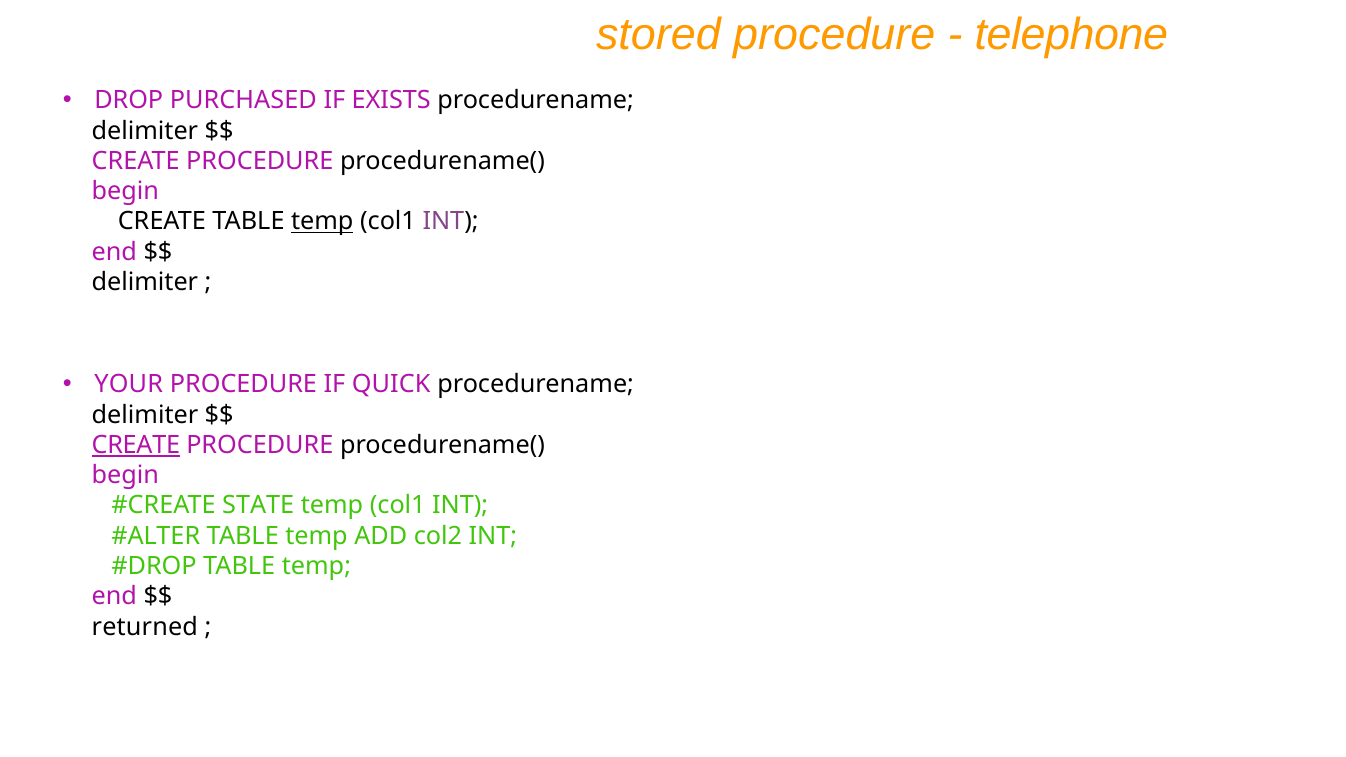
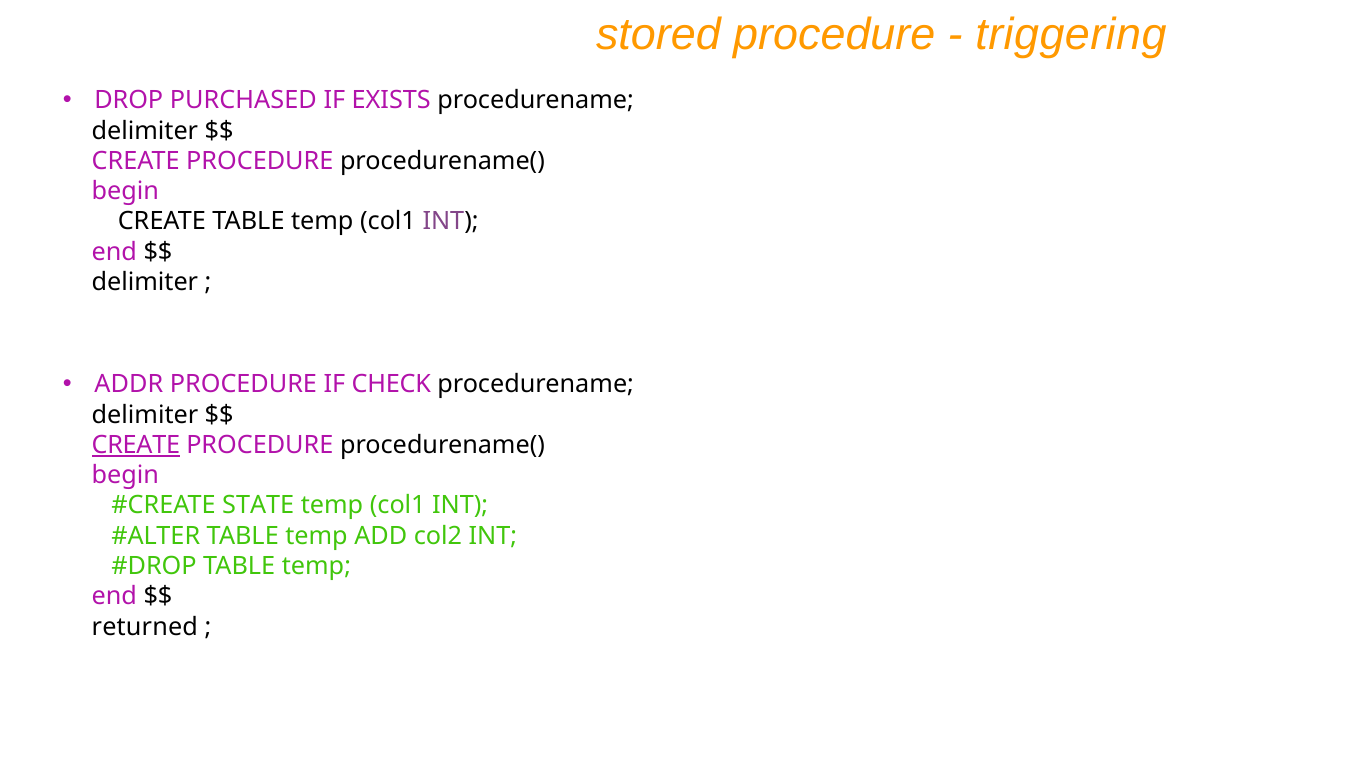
telephone: telephone -> triggering
temp at (322, 222) underline: present -> none
YOUR: YOUR -> ADDR
QUICK: QUICK -> CHECK
